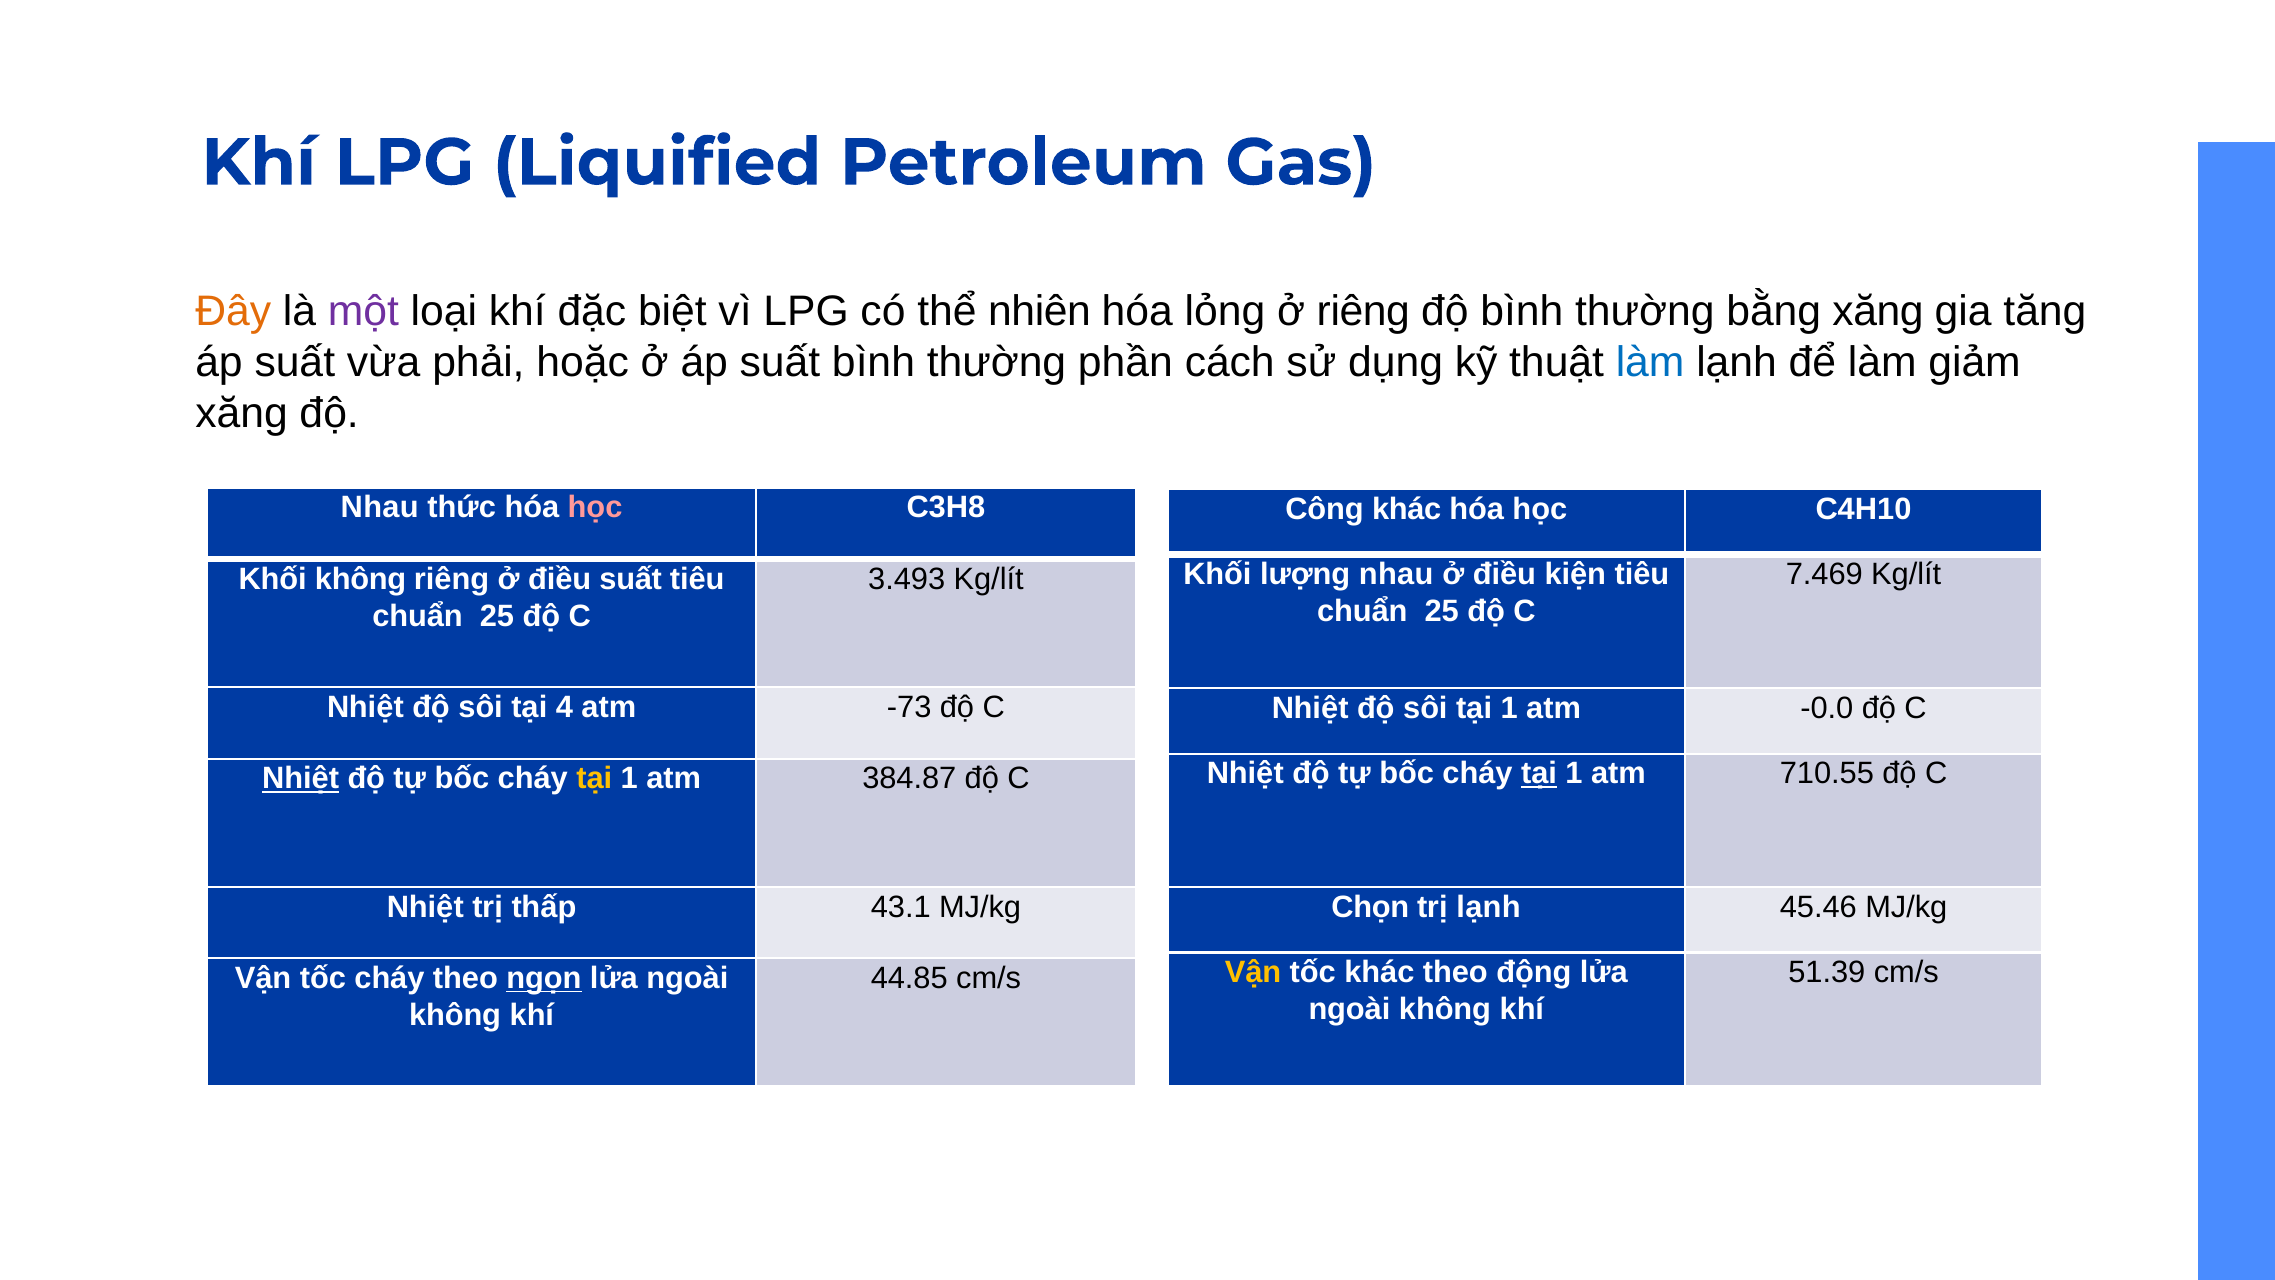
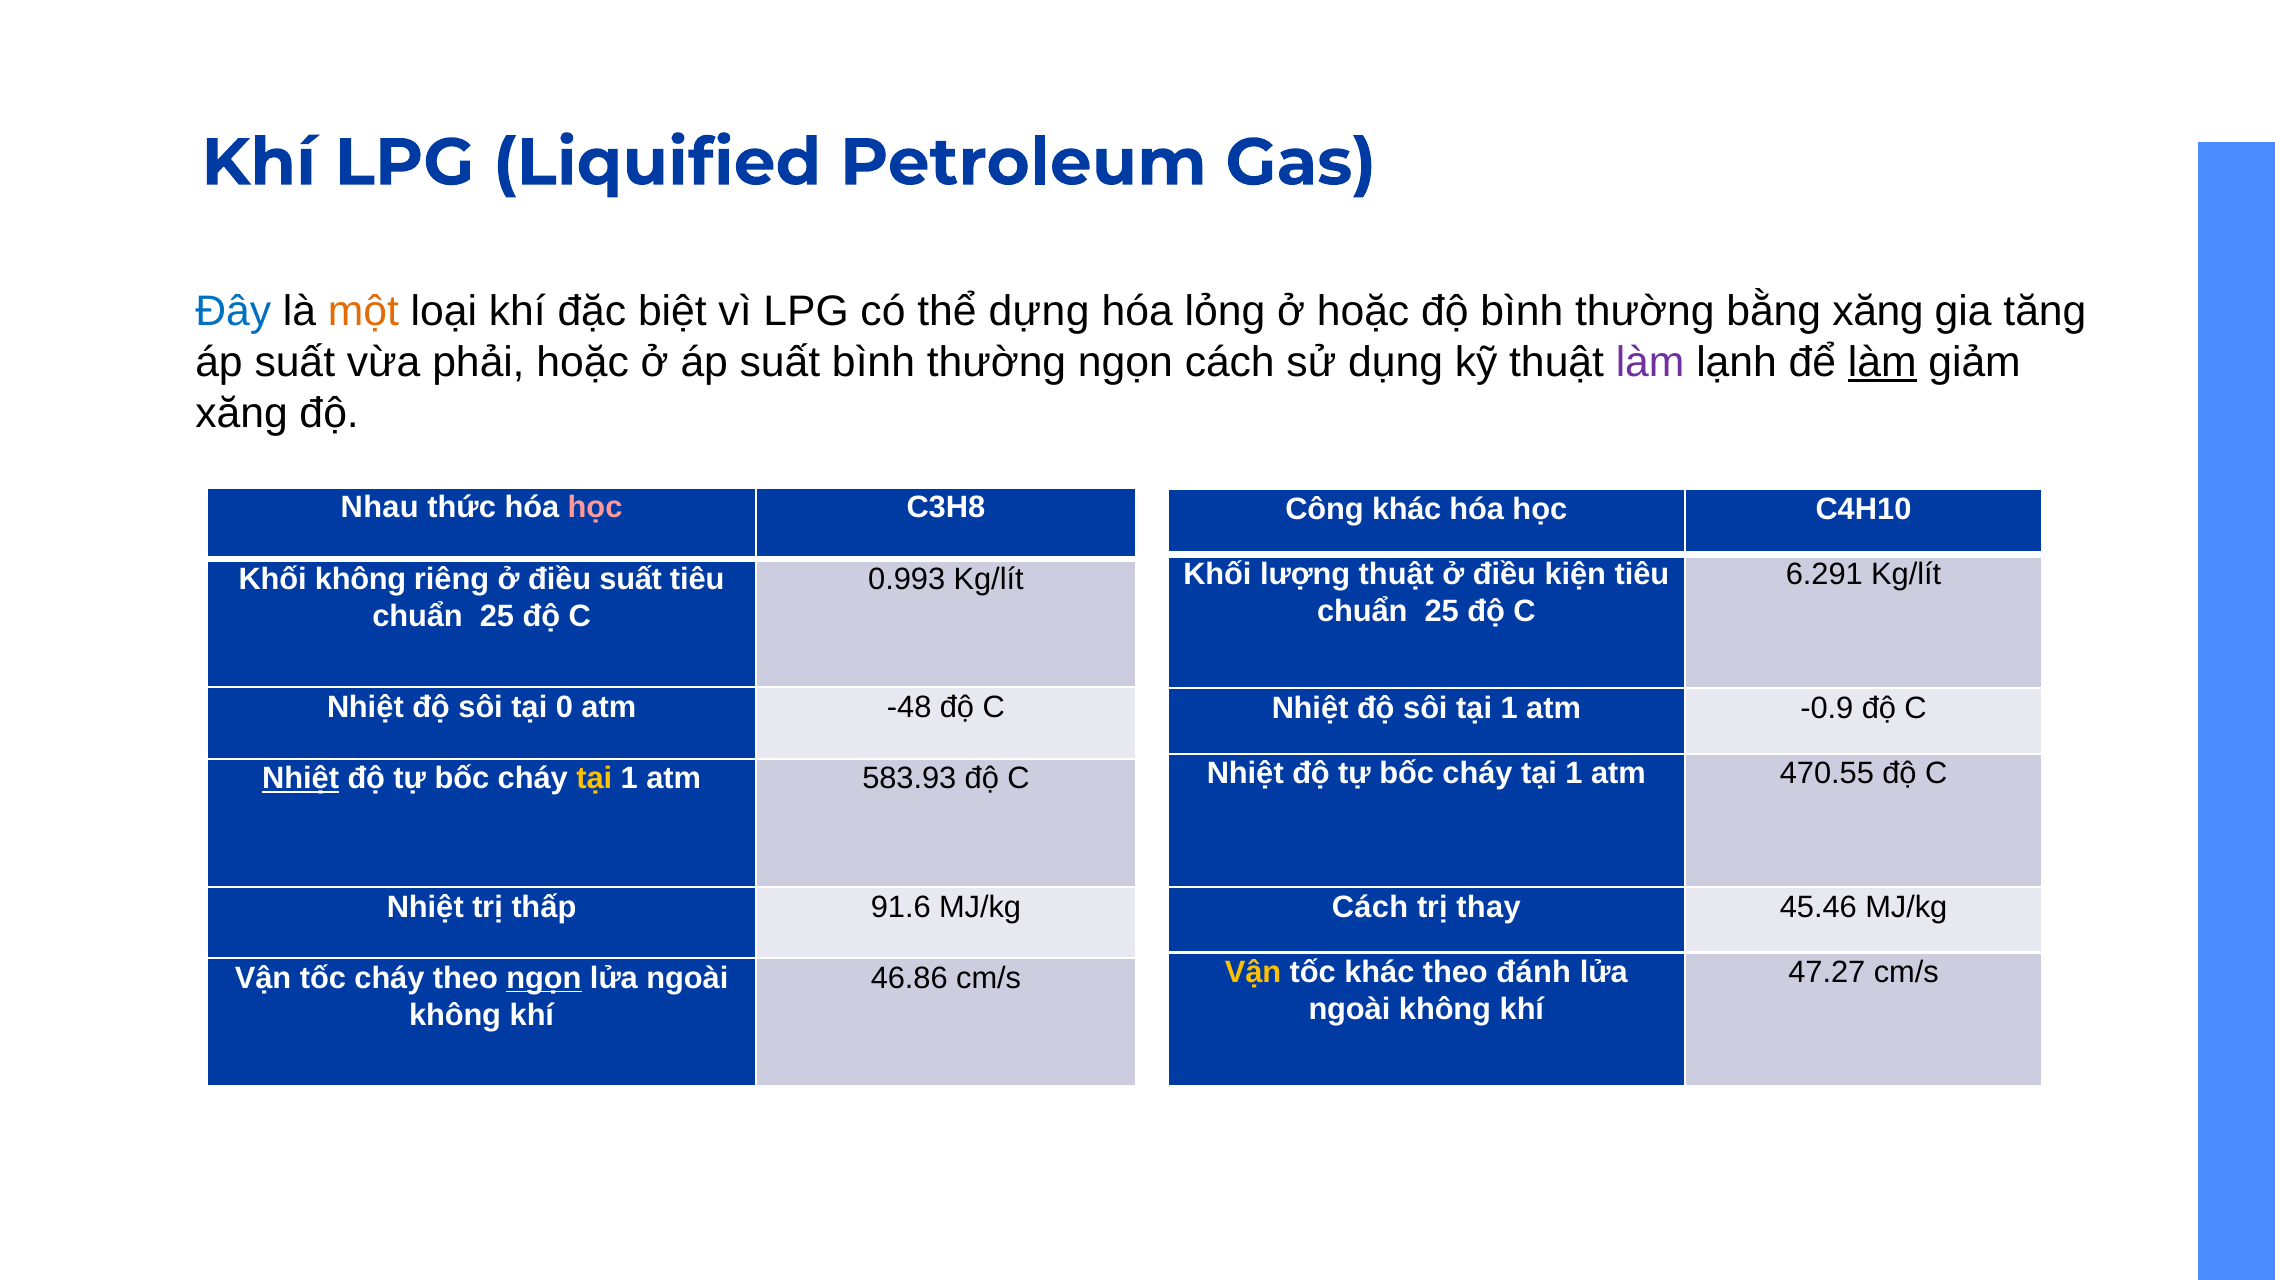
Đây colour: orange -> blue
một colour: purple -> orange
nhiên: nhiên -> dựng
ở riêng: riêng -> hoặc
thường phần: phần -> ngọn
làm at (1650, 362) colour: blue -> purple
làm at (1882, 362) underline: none -> present
lượng nhau: nhau -> thuật
7.469: 7.469 -> 6.291
3.493: 3.493 -> 0.993
4: 4 -> 0
-73: -73 -> -48
-0.0: -0.0 -> -0.9
tại at (1539, 773) underline: present -> none
710.55: 710.55 -> 470.55
384.87: 384.87 -> 583.93
43.1: 43.1 -> 91.6
Chọn at (1370, 907): Chọn -> Cách
trị lạnh: lạnh -> thay
động: động -> đánh
51.39: 51.39 -> 47.27
44.85: 44.85 -> 46.86
